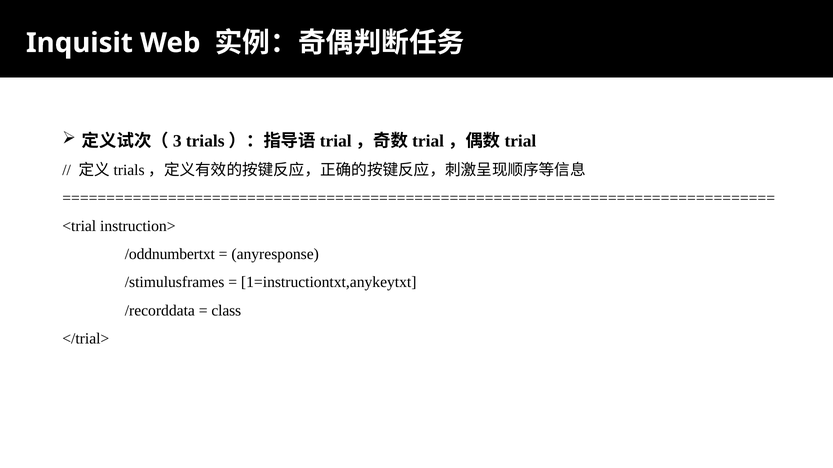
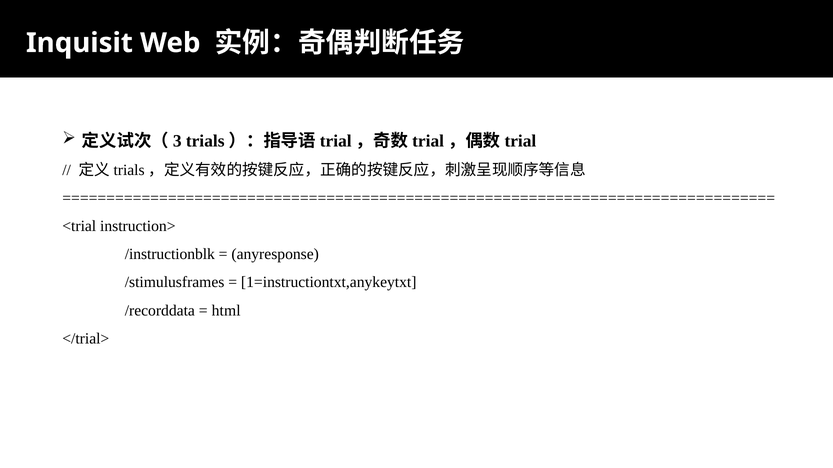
/oddnumbertxt: /oddnumbertxt -> /instructionblk
class: class -> html
